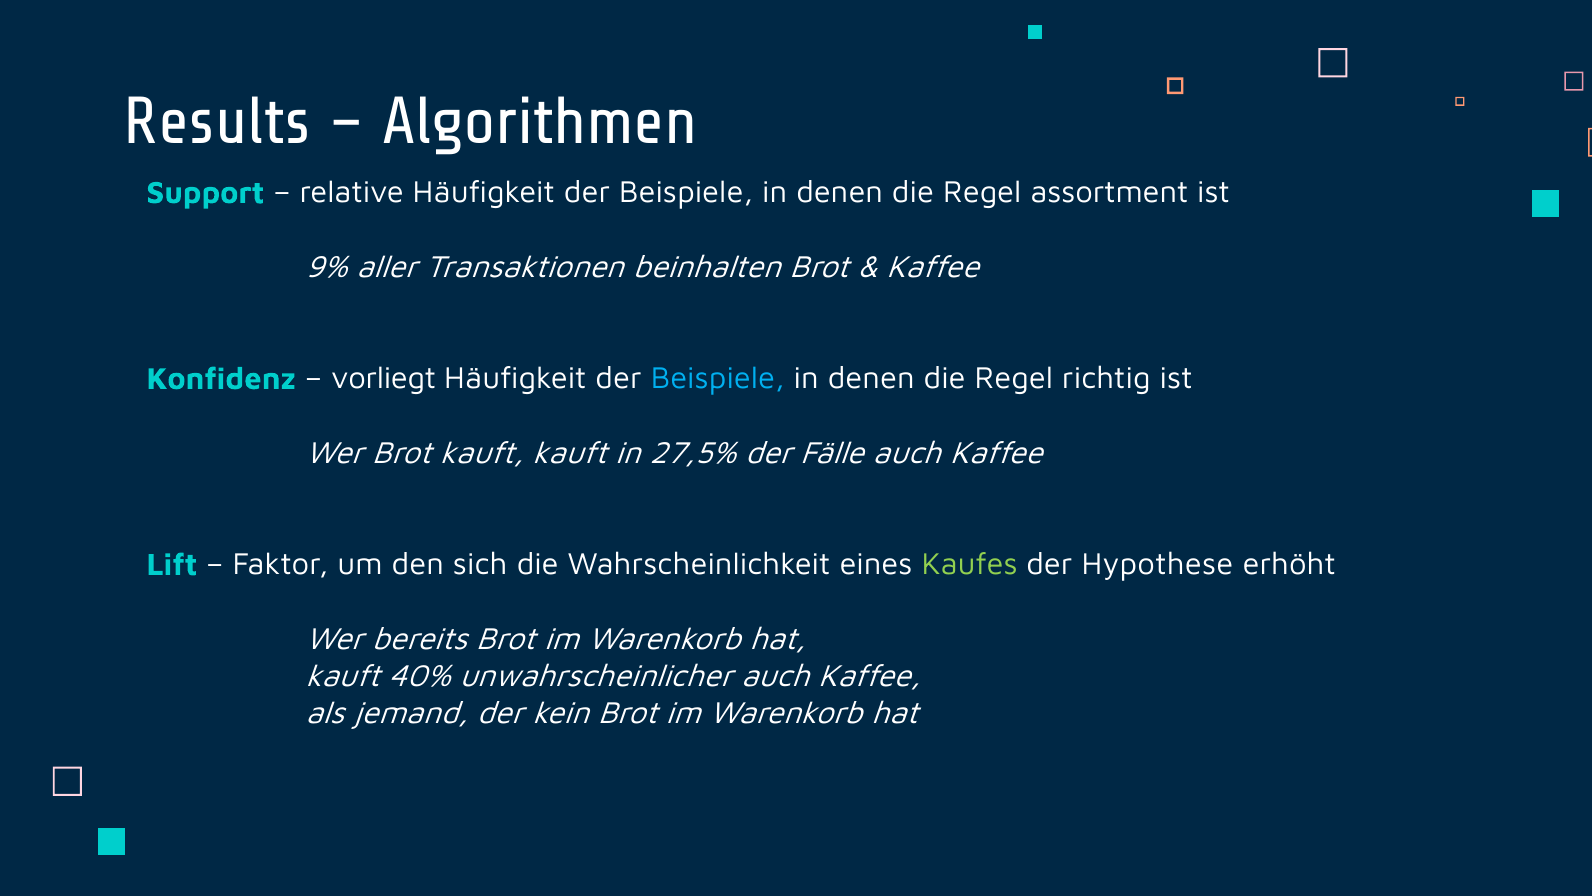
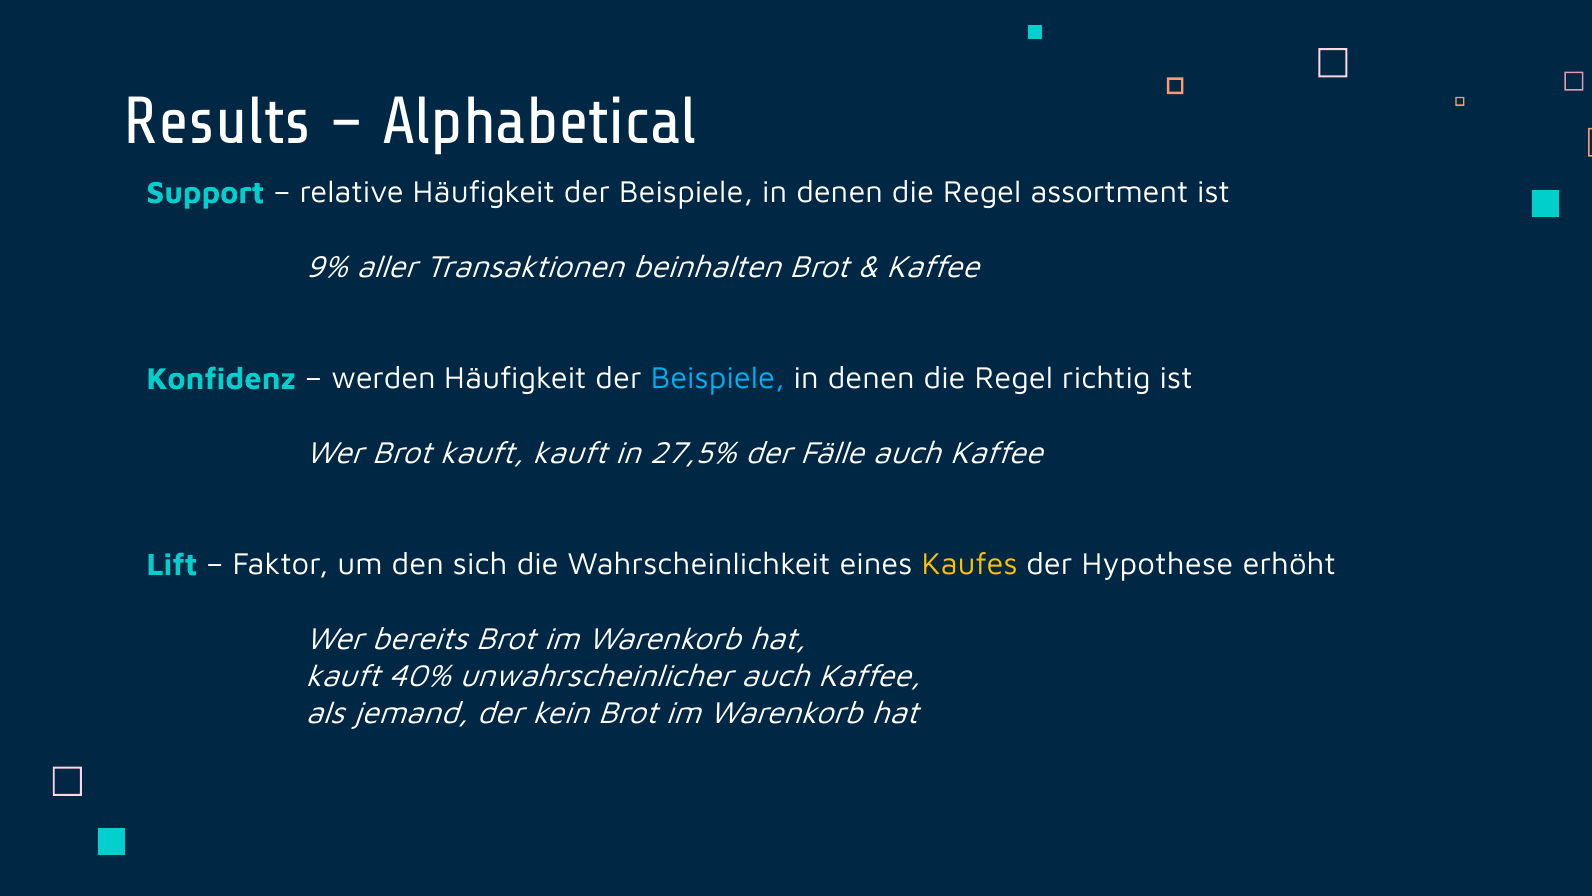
Algorithmen: Algorithmen -> Alphabetical
vorliegt: vorliegt -> werden
Kaufes colour: light green -> yellow
